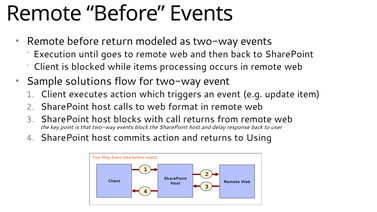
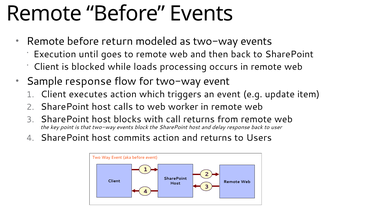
items: items -> loads
Sample solutions: solutions -> response
format: format -> worker
Using: Using -> Users
